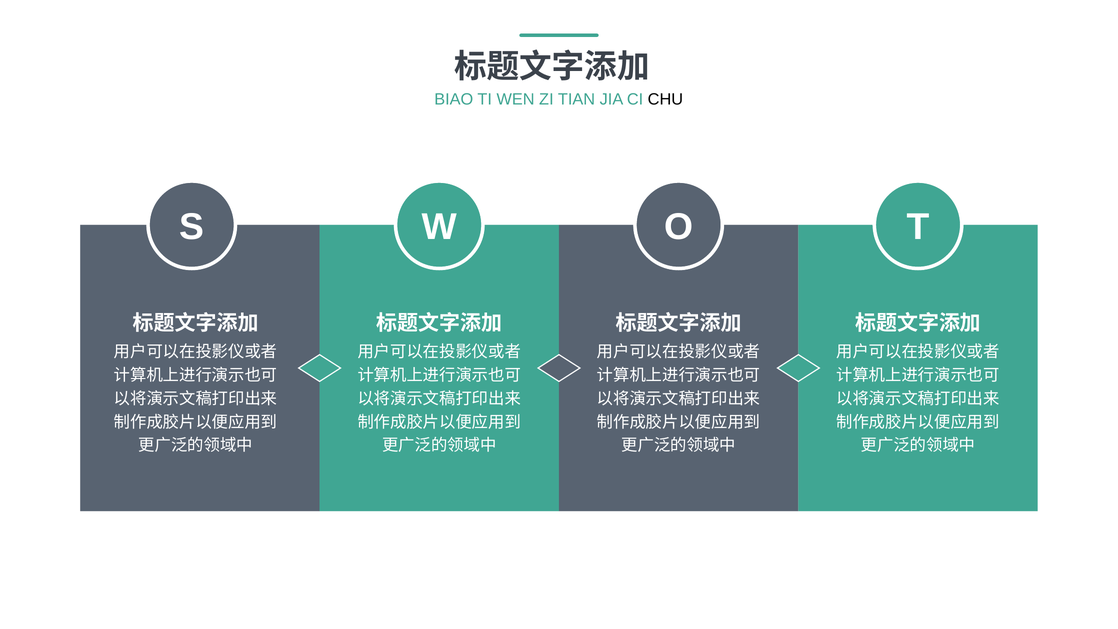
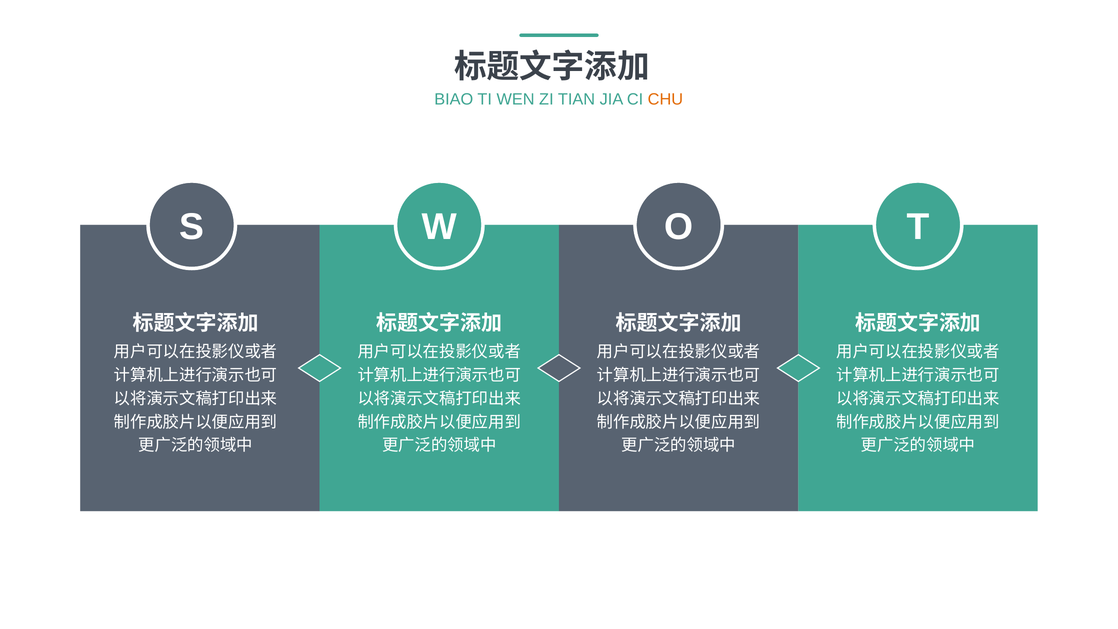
CHU colour: black -> orange
